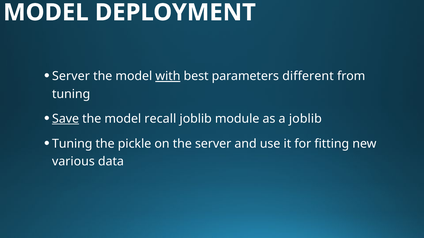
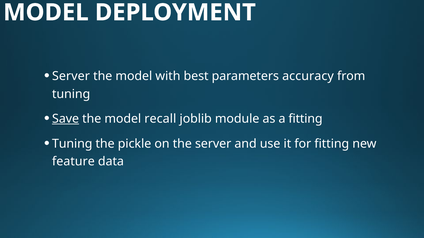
with underline: present -> none
different: different -> accuracy
a joblib: joblib -> fitting
various: various -> feature
